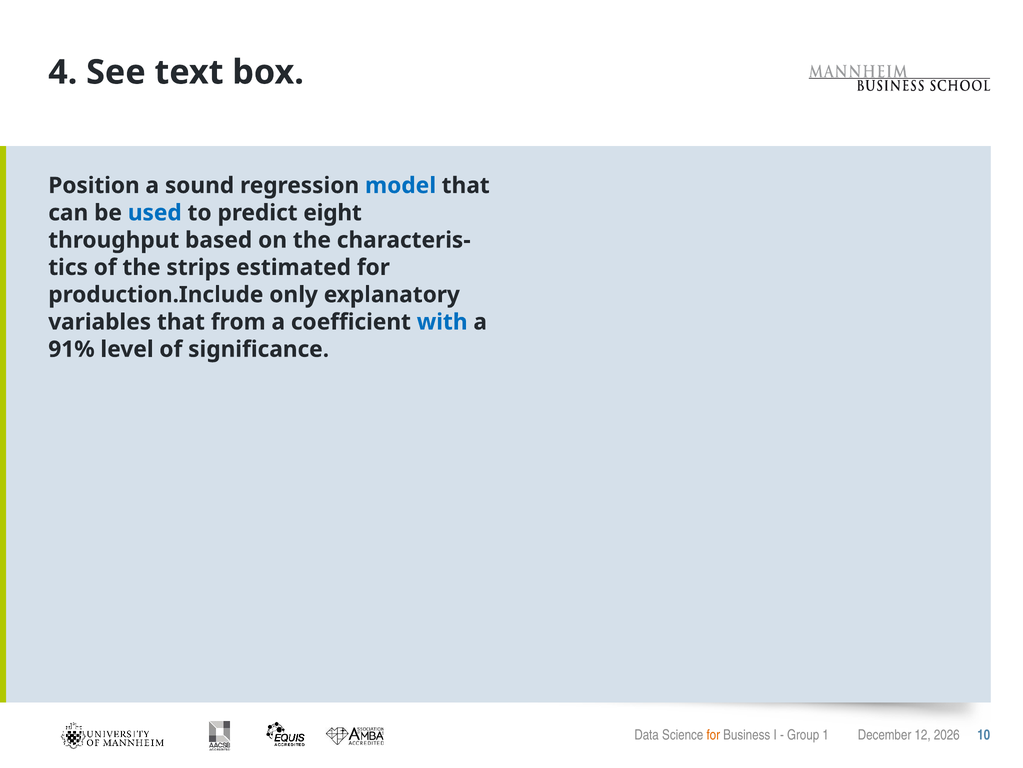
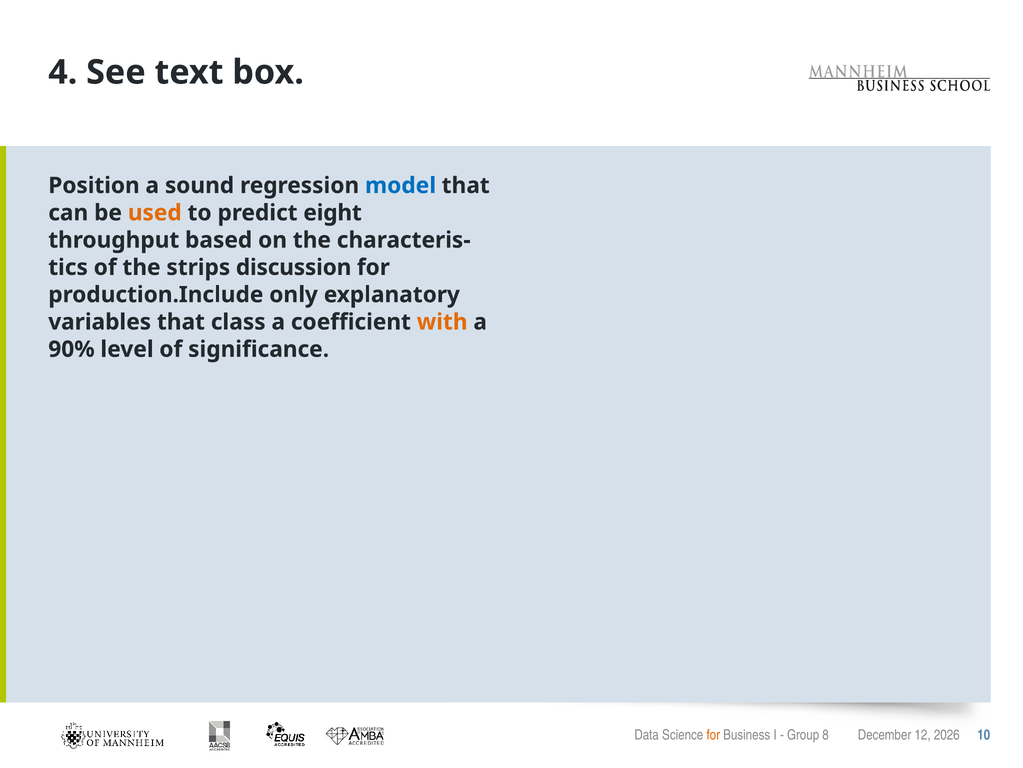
used colour: blue -> orange
estimated: estimated -> discussion
from: from -> class
with colour: blue -> orange
91%: 91% -> 90%
1: 1 -> 8
